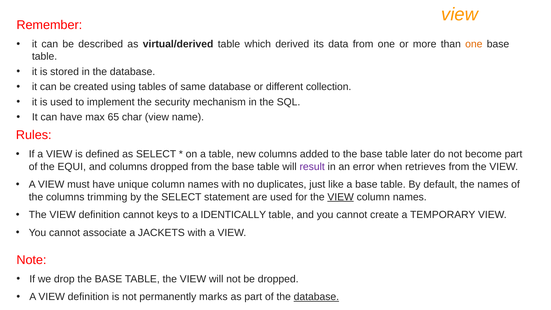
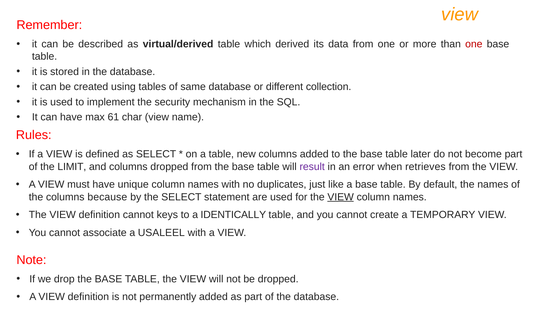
one at (474, 44) colour: orange -> red
65: 65 -> 61
EQUI: EQUI -> LIMIT
trimming: trimming -> because
JACKETS: JACKETS -> USALEEL
permanently marks: marks -> added
database at (316, 297) underline: present -> none
